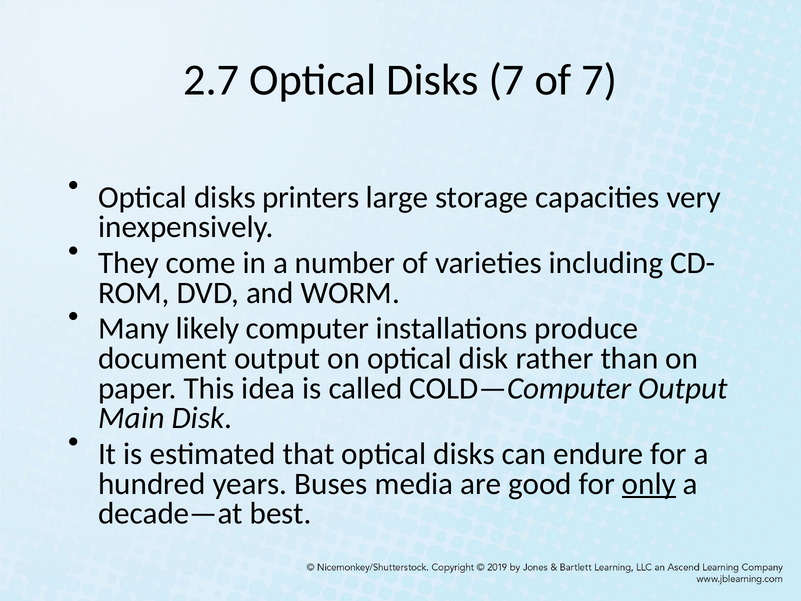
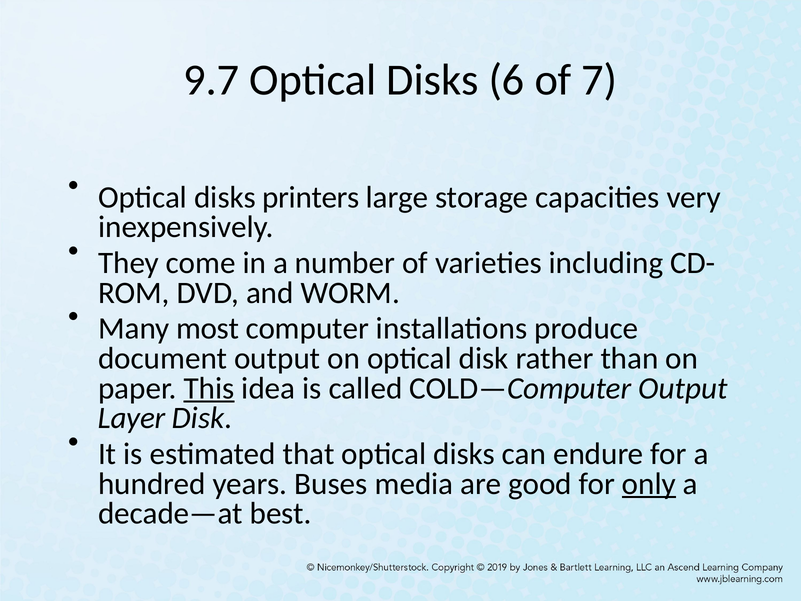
2.7: 2.7 -> 9.7
Disks 7: 7 -> 6
likely: likely -> most
This underline: none -> present
Main: Main -> Layer
